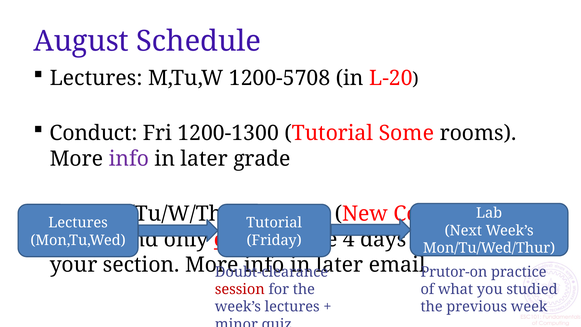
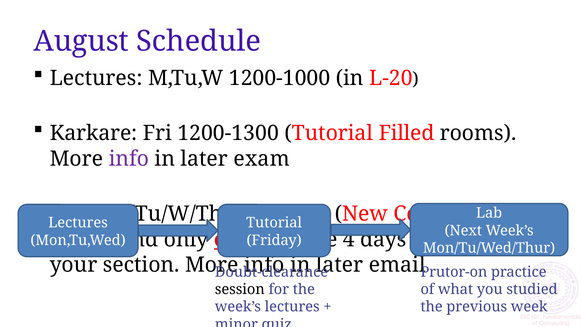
1200-5708: 1200-5708 -> 1200-1000
Conduct: Conduct -> Karkare
Some: Some -> Filled
grade: grade -> exam
session colour: red -> black
